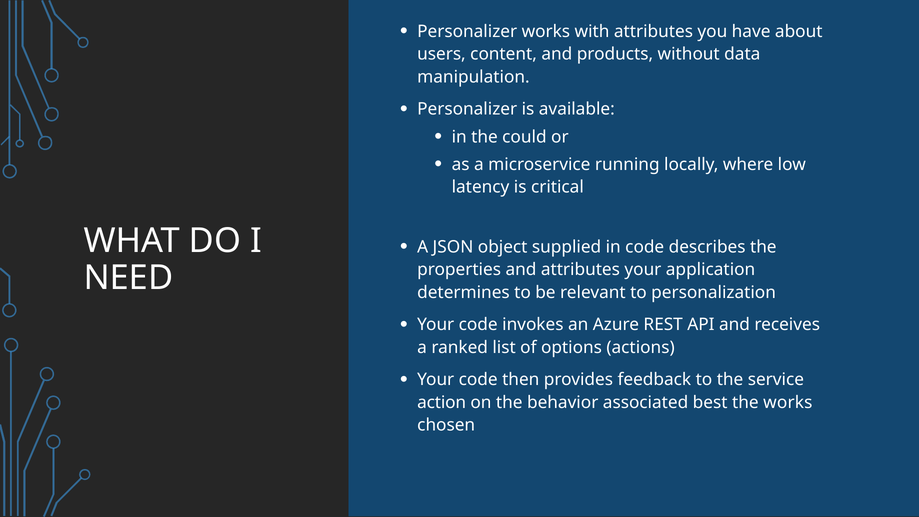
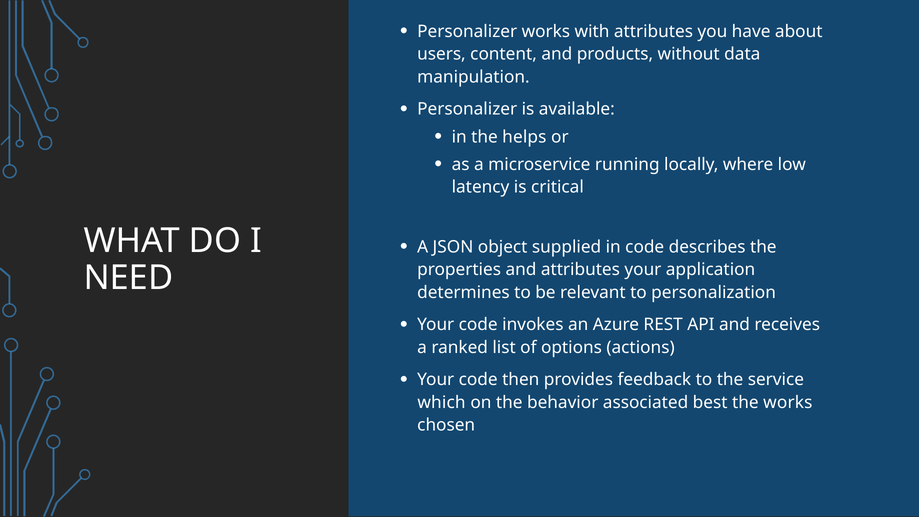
could: could -> helps
action: action -> which
